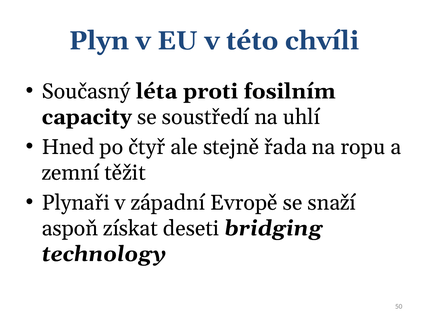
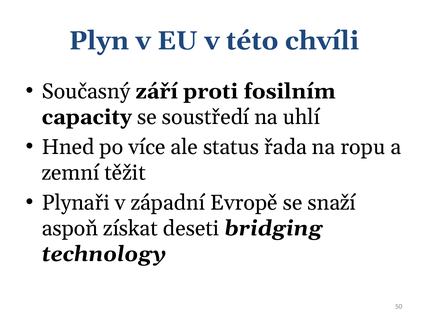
léta: léta -> září
čtyř: čtyř -> více
stejně: stejně -> status
